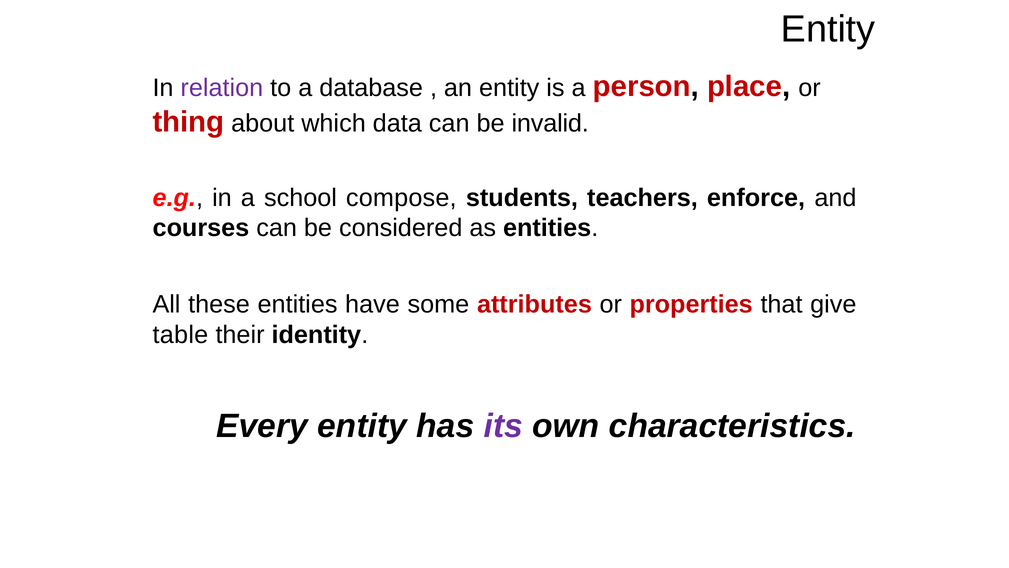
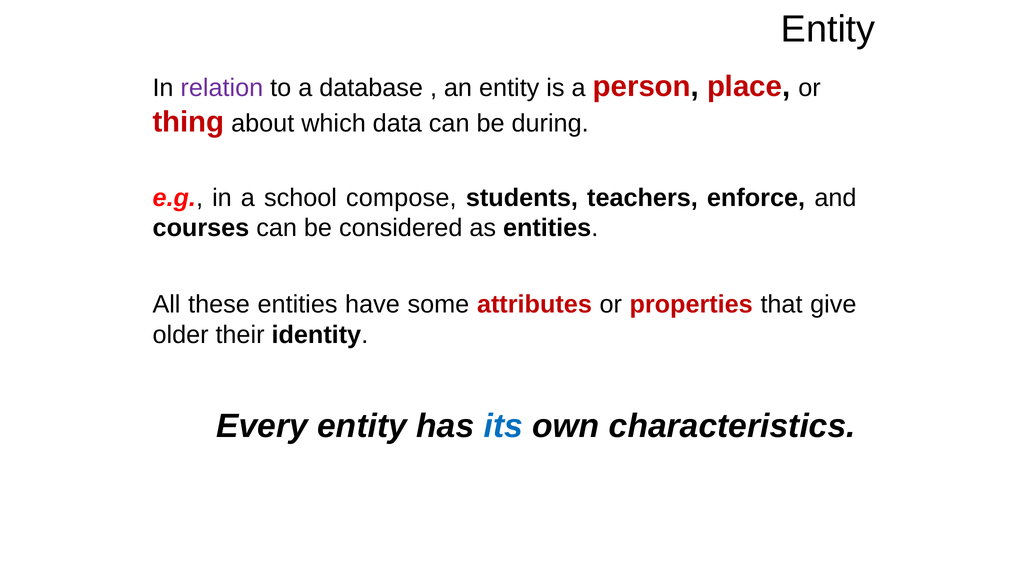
invalid: invalid -> during
table: table -> older
its colour: purple -> blue
